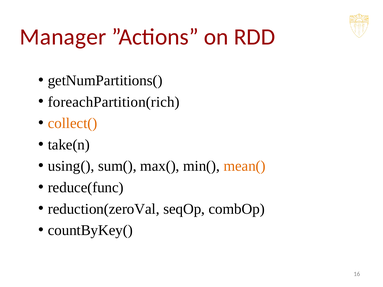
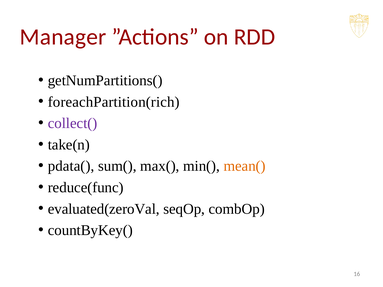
collect( colour: orange -> purple
using(: using( -> pdata(
reduction(zeroVal: reduction(zeroVal -> evaluated(zeroVal
